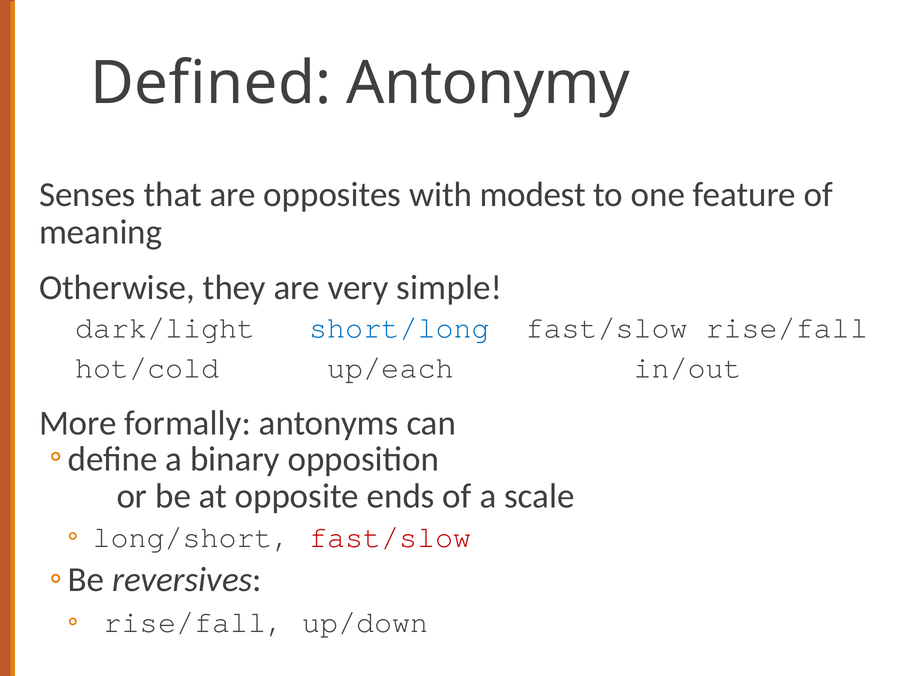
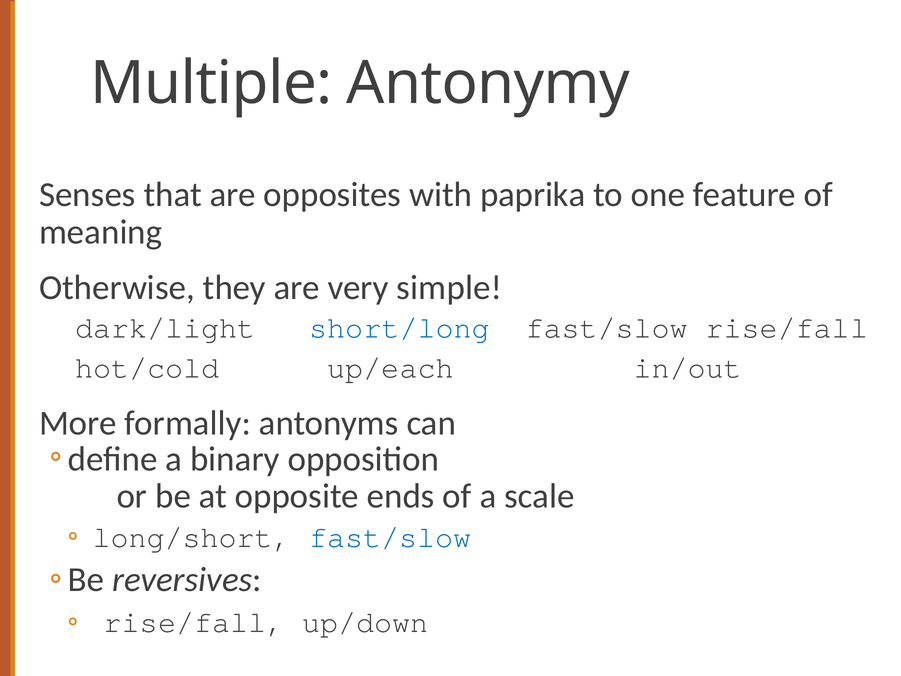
Defined: Defined -> Multiple
modest: modest -> paprika
fast/slow at (390, 537) colour: red -> blue
